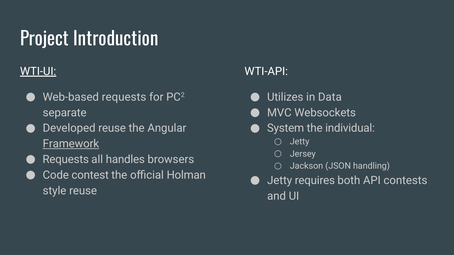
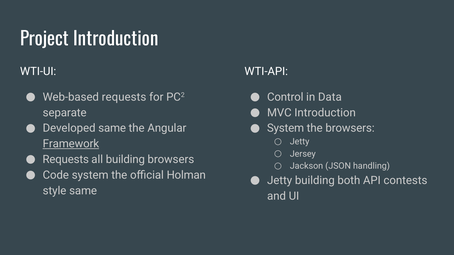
WTI-UI underline: present -> none
Utilizes: Utilizes -> Control
MVC Websockets: Websockets -> Introduction
Developed reuse: reuse -> same
the individual: individual -> browsers
all handles: handles -> building
Code contest: contest -> system
Jetty requires: requires -> building
style reuse: reuse -> same
